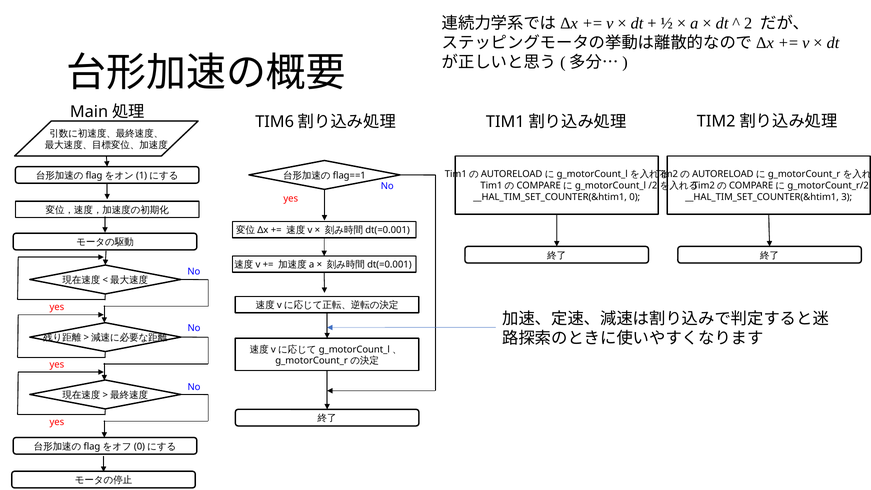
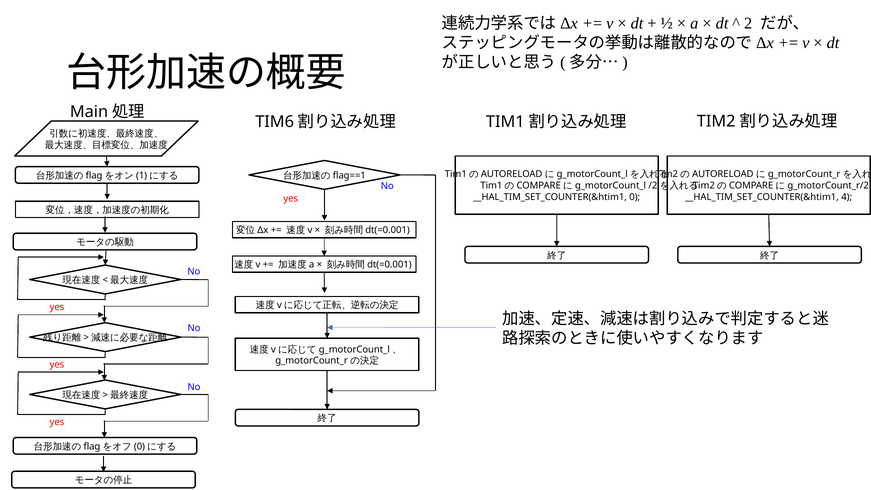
3: 3 -> 4
